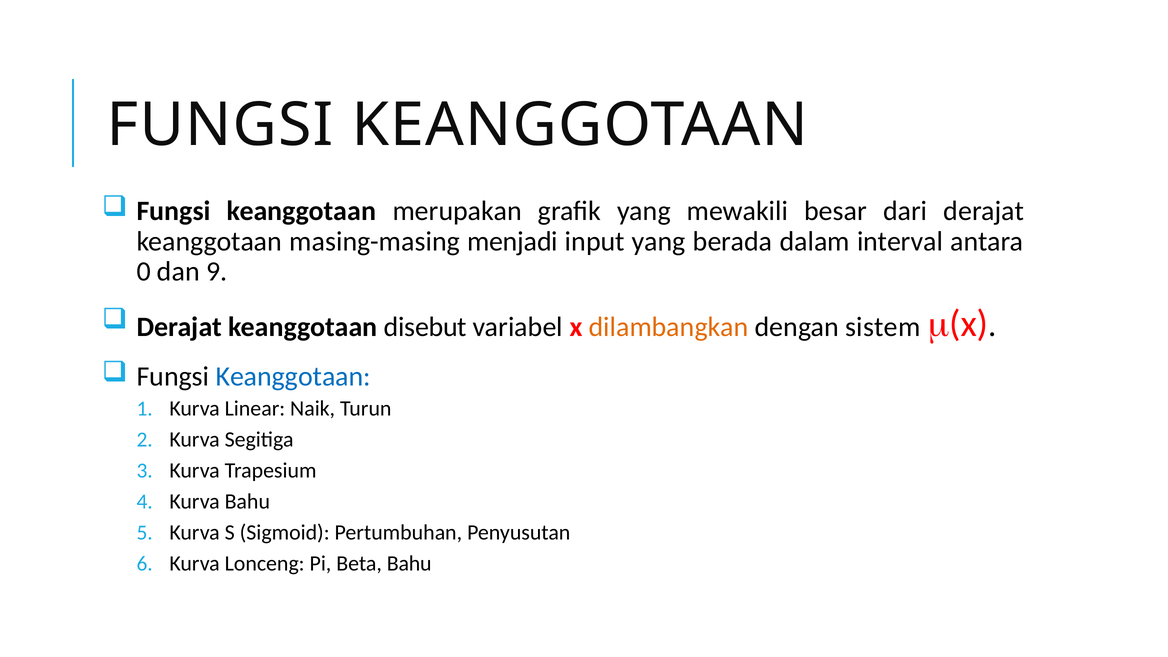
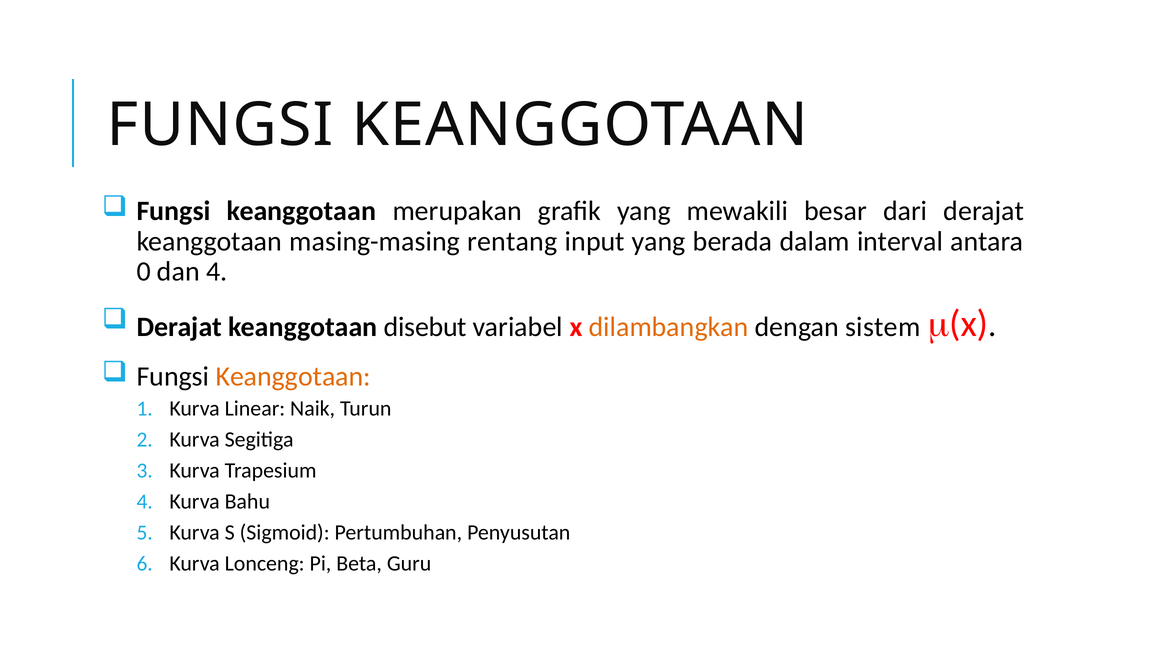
menjadi: menjadi -> rentang
dan 9: 9 -> 4
Keanggotaan at (293, 377) colour: blue -> orange
Beta Bahu: Bahu -> Guru
